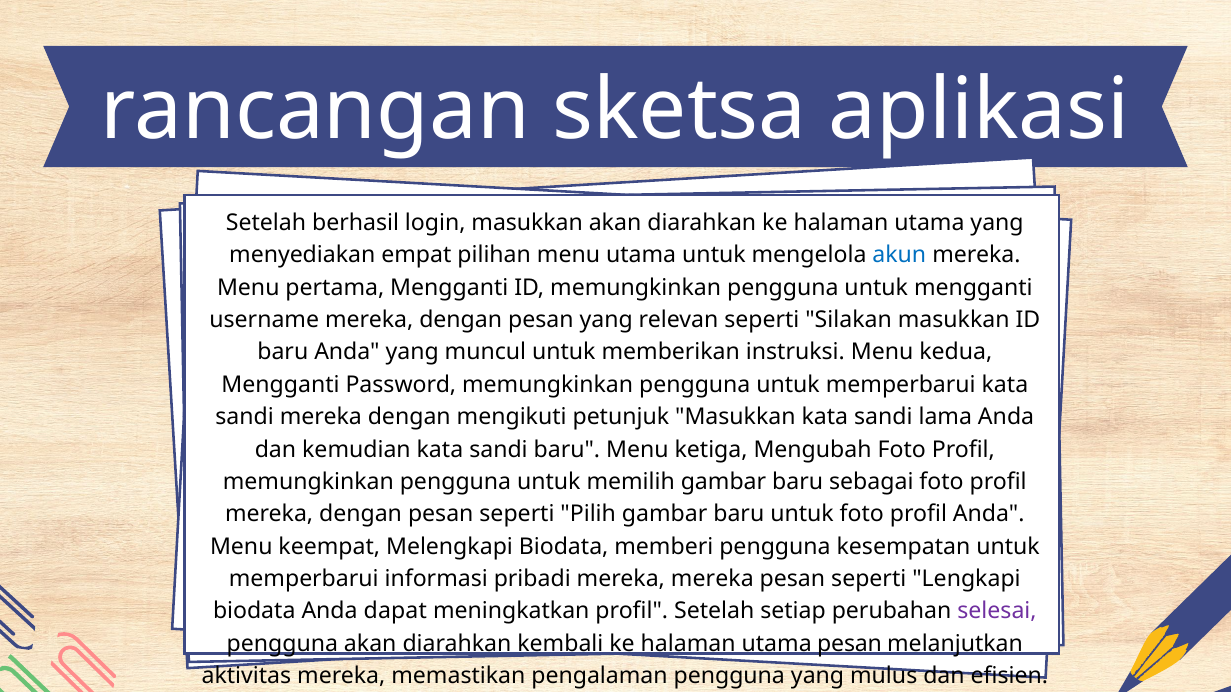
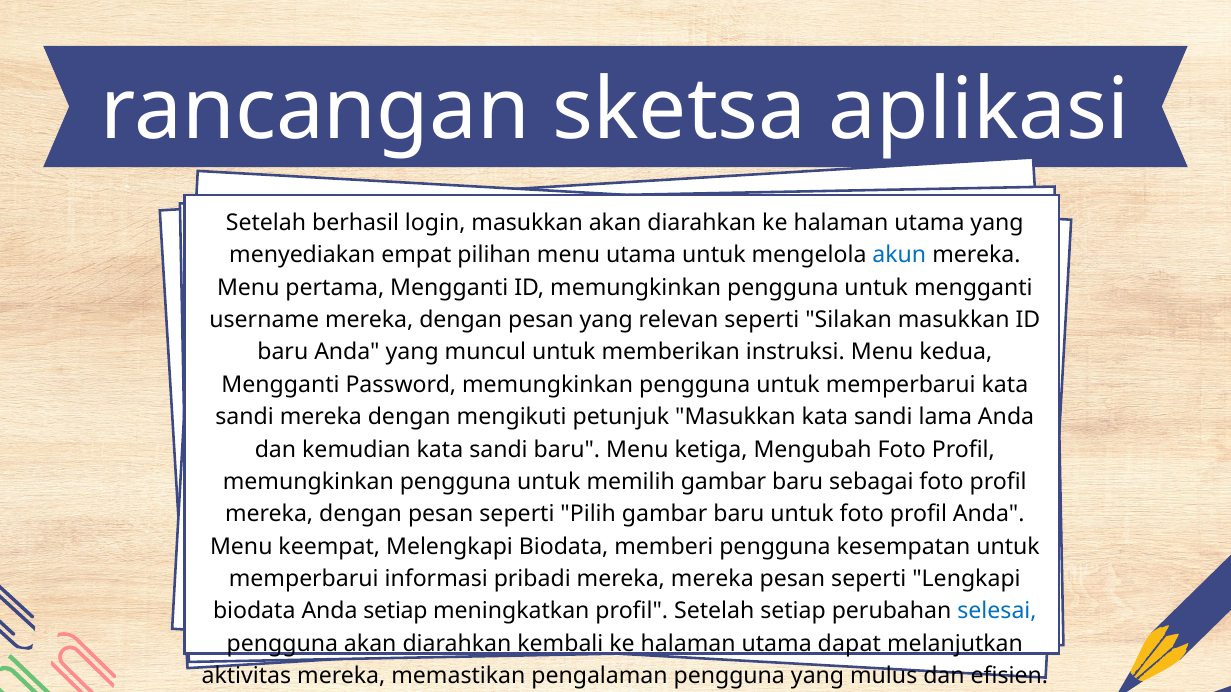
Anda dapat: dapat -> setiap
selesai colour: purple -> blue
utama pesan: pesan -> dapat
